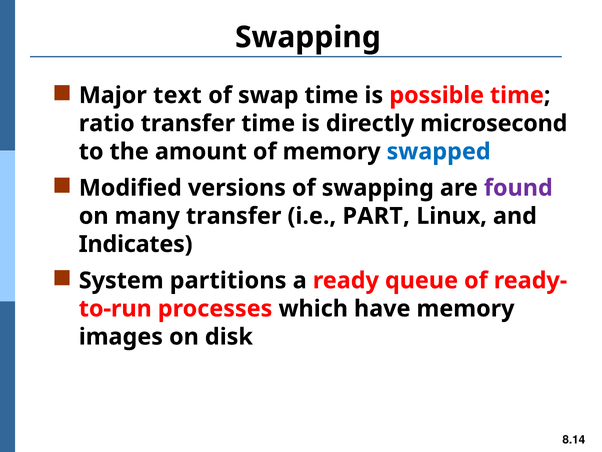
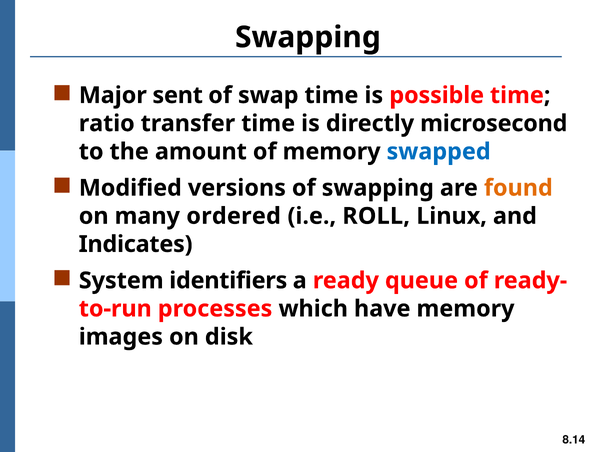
text: text -> sent
found colour: purple -> orange
many transfer: transfer -> ordered
PART: PART -> ROLL
partitions: partitions -> identifiers
